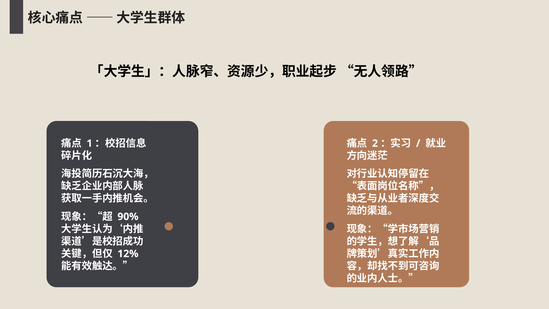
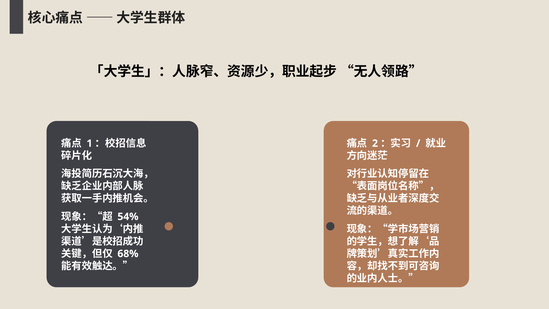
90%: 90% -> 54%
12%: 12% -> 68%
